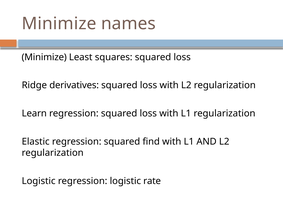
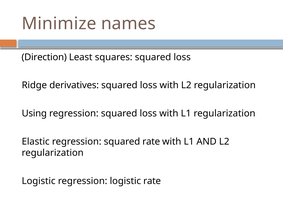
Minimize at (44, 57): Minimize -> Direction
Learn: Learn -> Using
squared find: find -> rate
